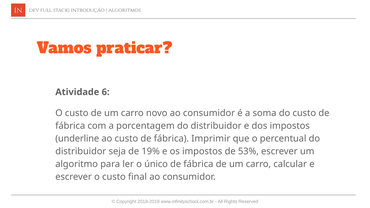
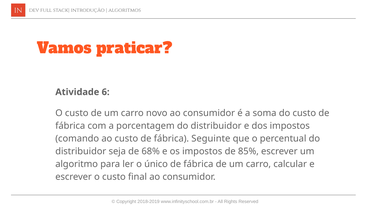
underline: underline -> comando
Imprimir: Imprimir -> Seguinte
19%: 19% -> 68%
53%: 53% -> 85%
